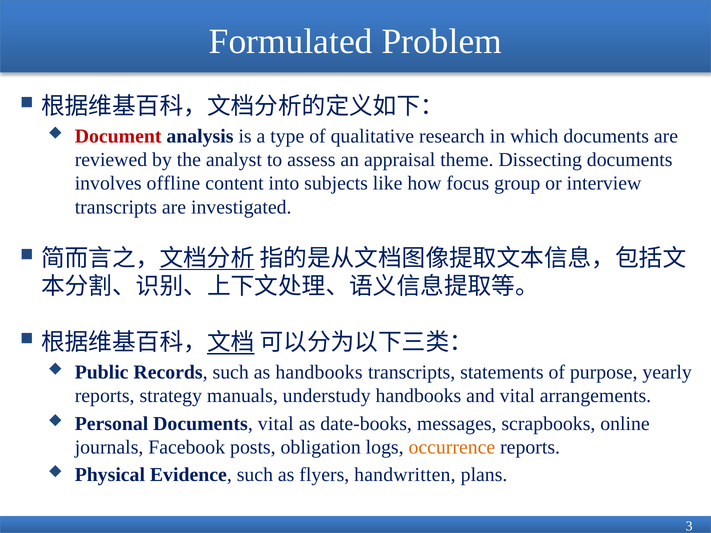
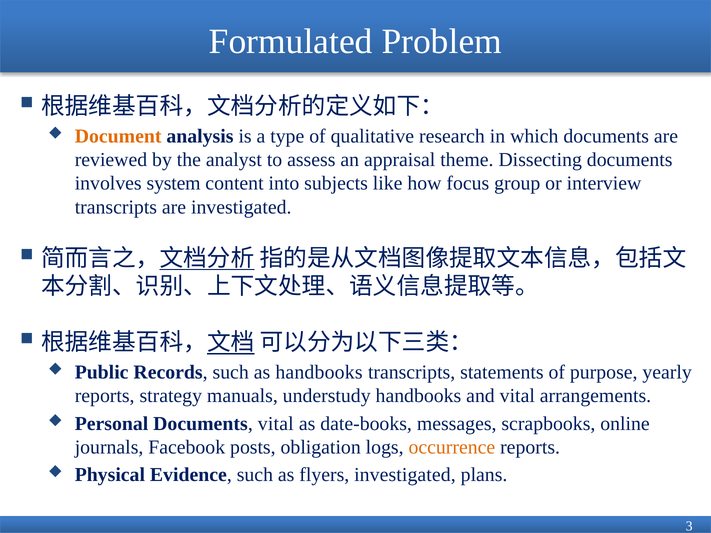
Document colour: red -> orange
offline: offline -> system
flyers handwritten: handwritten -> investigated
